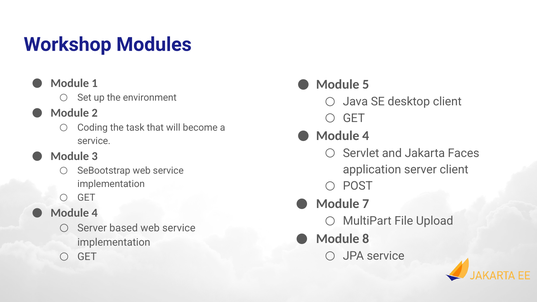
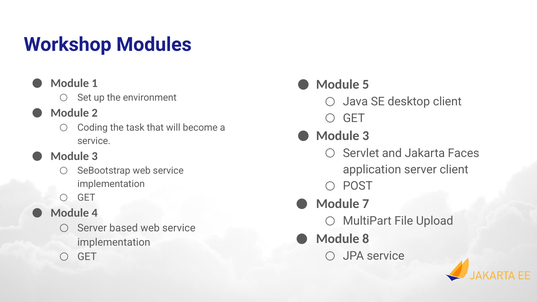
4 at (366, 136): 4 -> 3
